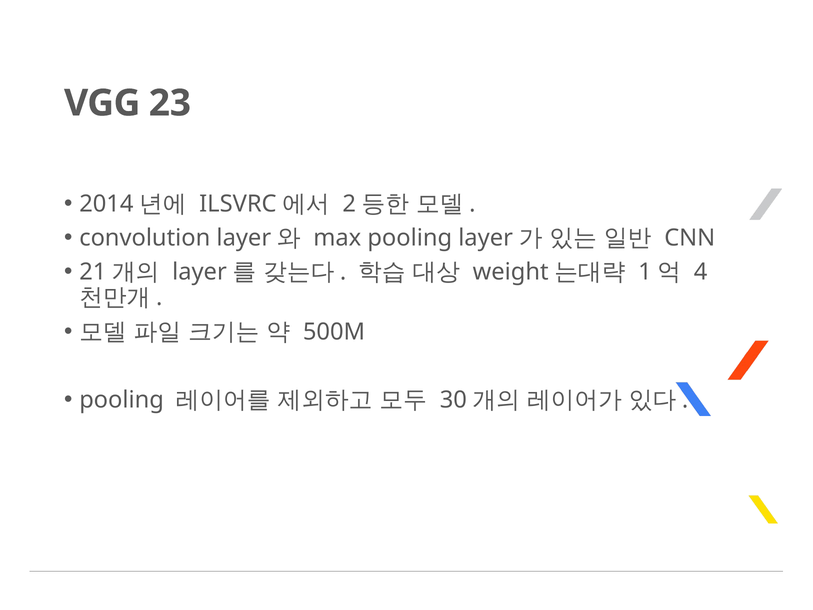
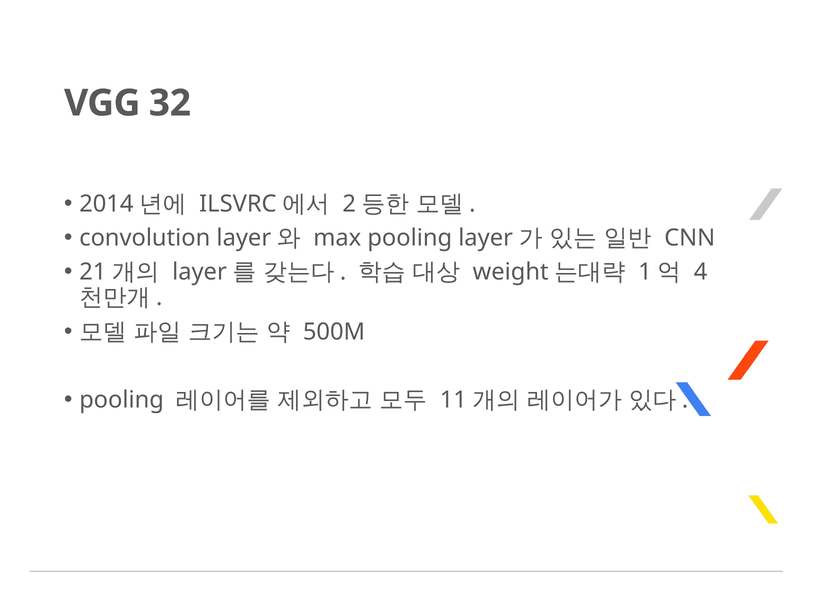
23: 23 -> 32
30: 30 -> 11
